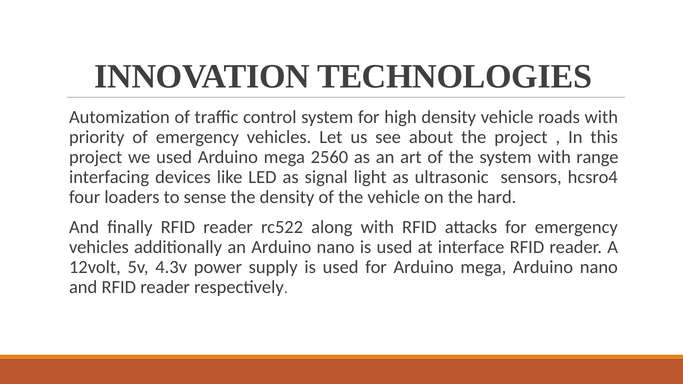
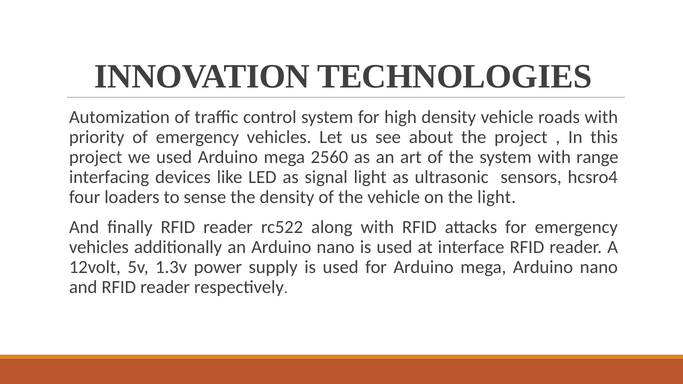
the hard: hard -> light
4.3v: 4.3v -> 1.3v
